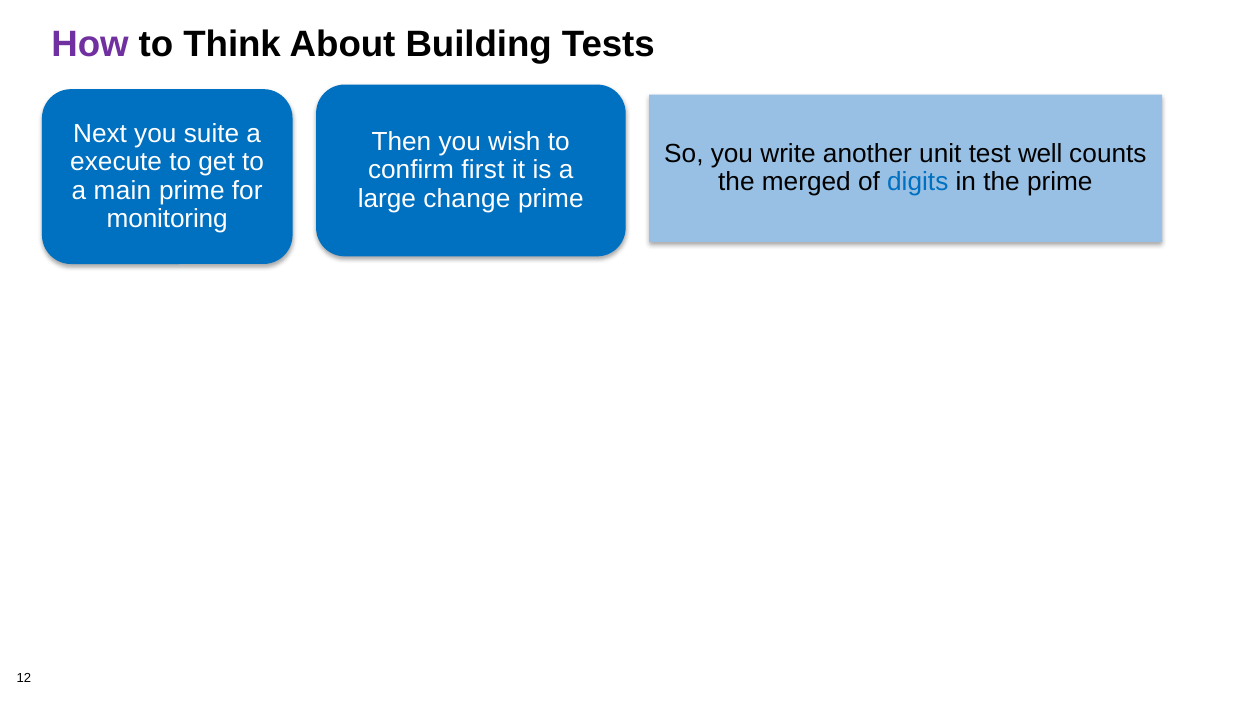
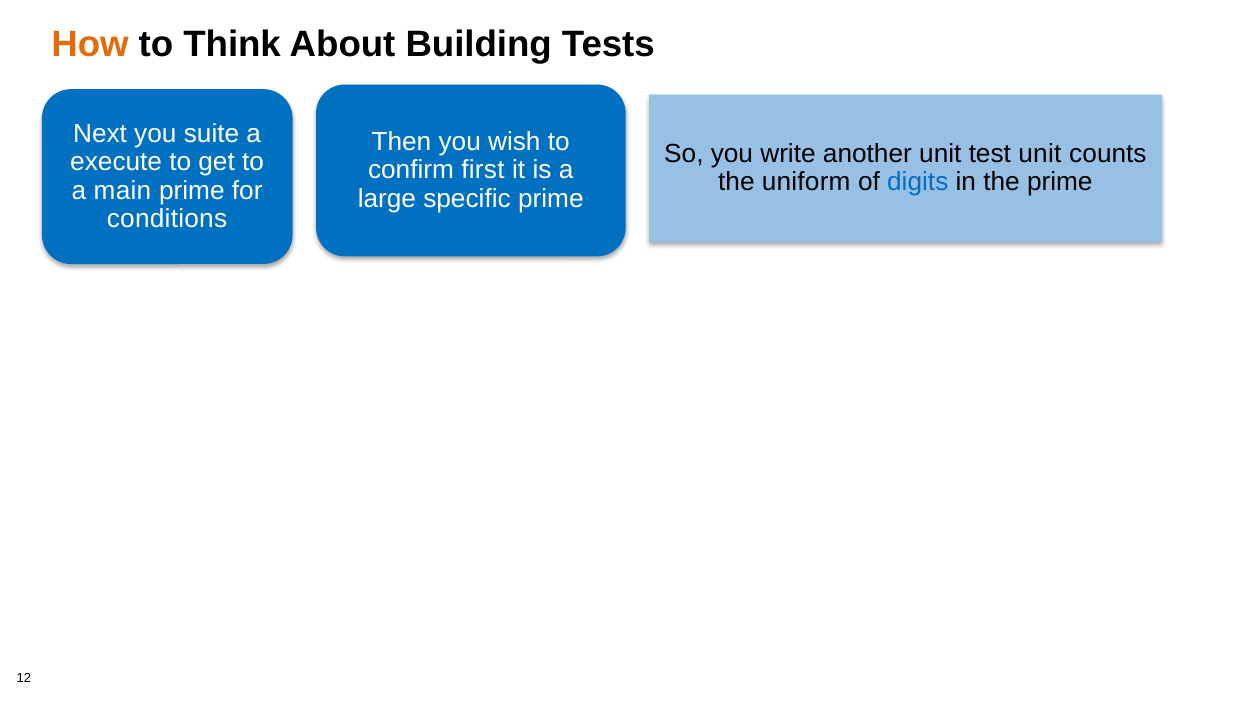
How colour: purple -> orange
test well: well -> unit
merged: merged -> uniform
change: change -> specific
monitoring: monitoring -> conditions
